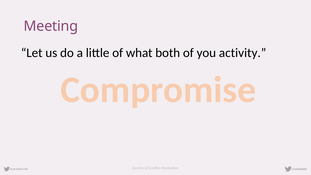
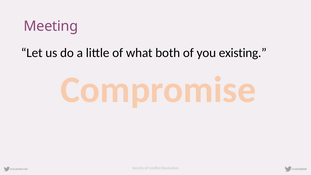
activity: activity -> existing
